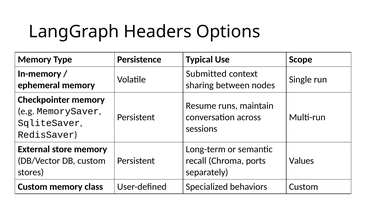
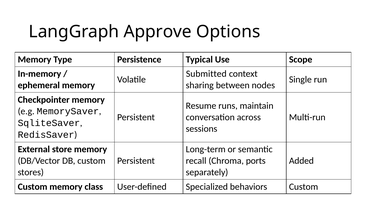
Headers: Headers -> Approve
Values: Values -> Added
